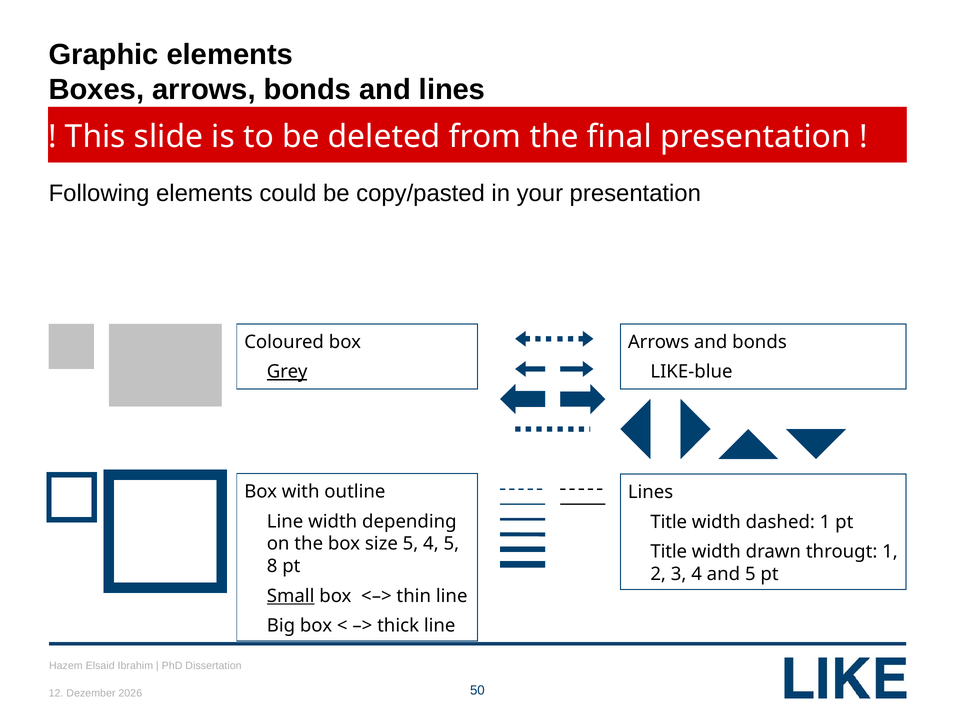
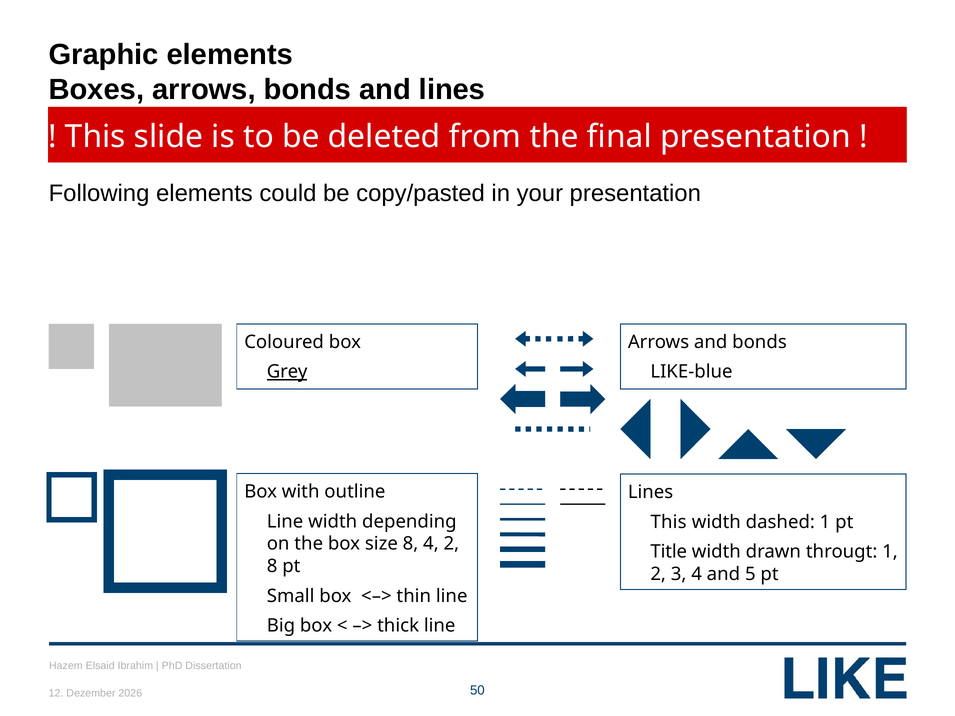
Title at (669, 522): Title -> This
size 5: 5 -> 8
4 5: 5 -> 2
Small underline: present -> none
